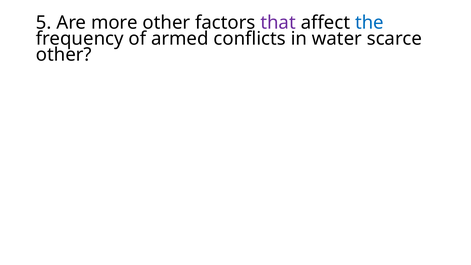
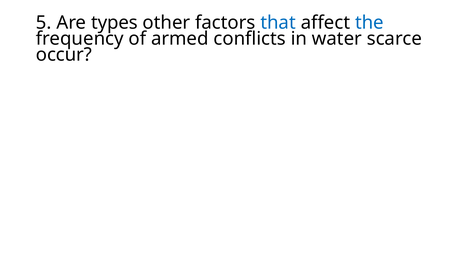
more: more -> types
that colour: purple -> blue
other at (64, 55): other -> occur
